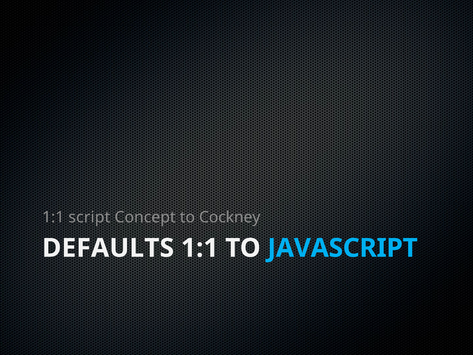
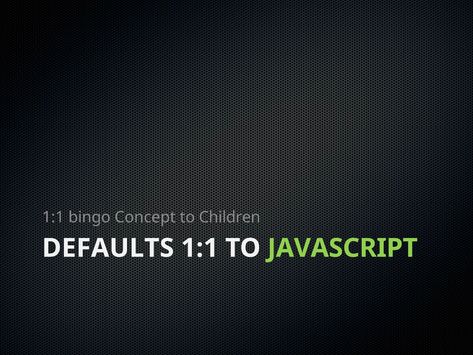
script: script -> bingo
Cockney: Cockney -> Children
JAVASCRIPT colour: light blue -> light green
